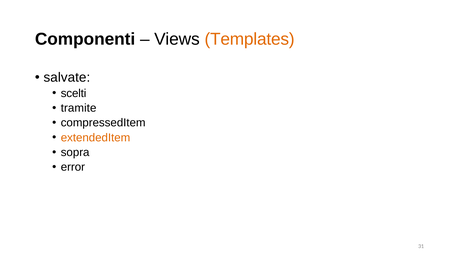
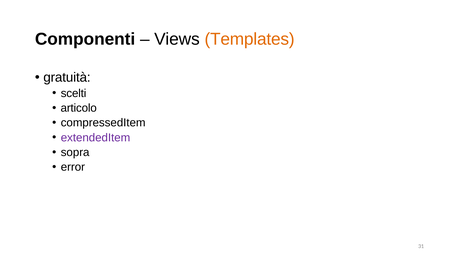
salvate: salvate -> gratuità
tramite: tramite -> articolo
extendedItem colour: orange -> purple
